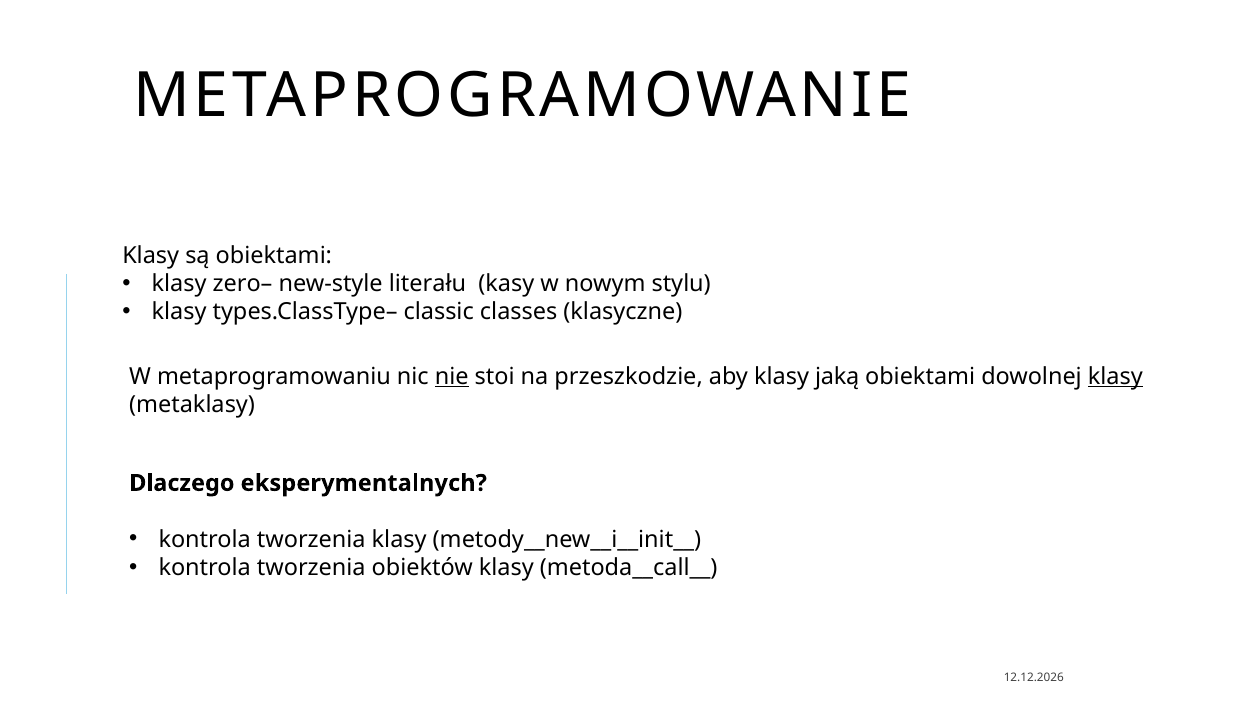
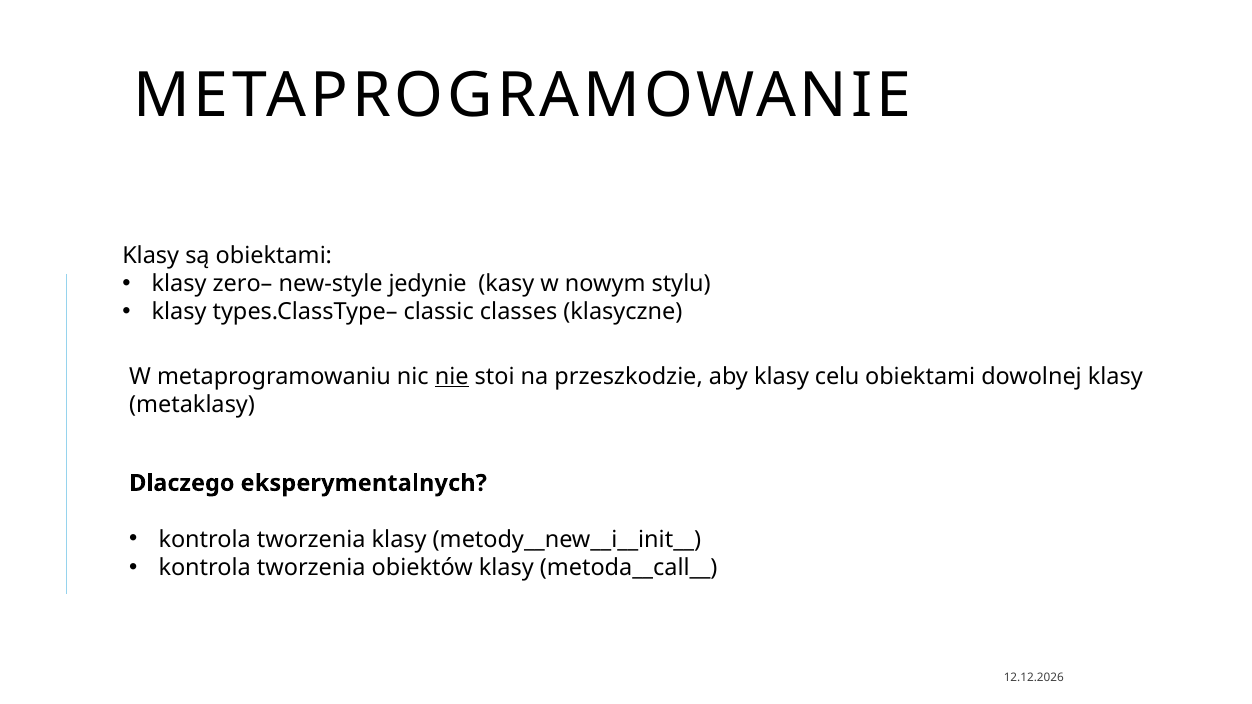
literału: literału -> jedynie
jaką: jaką -> celu
klasy at (1115, 377) underline: present -> none
